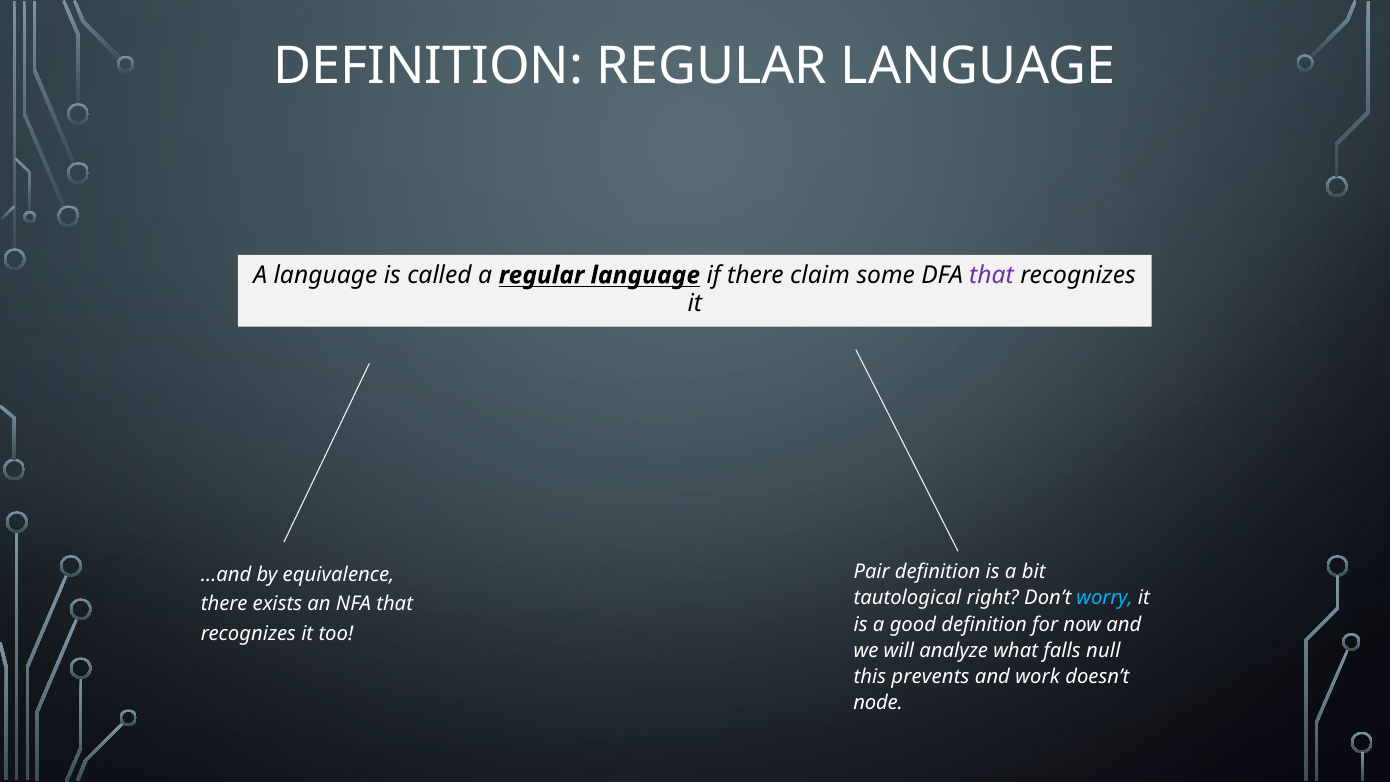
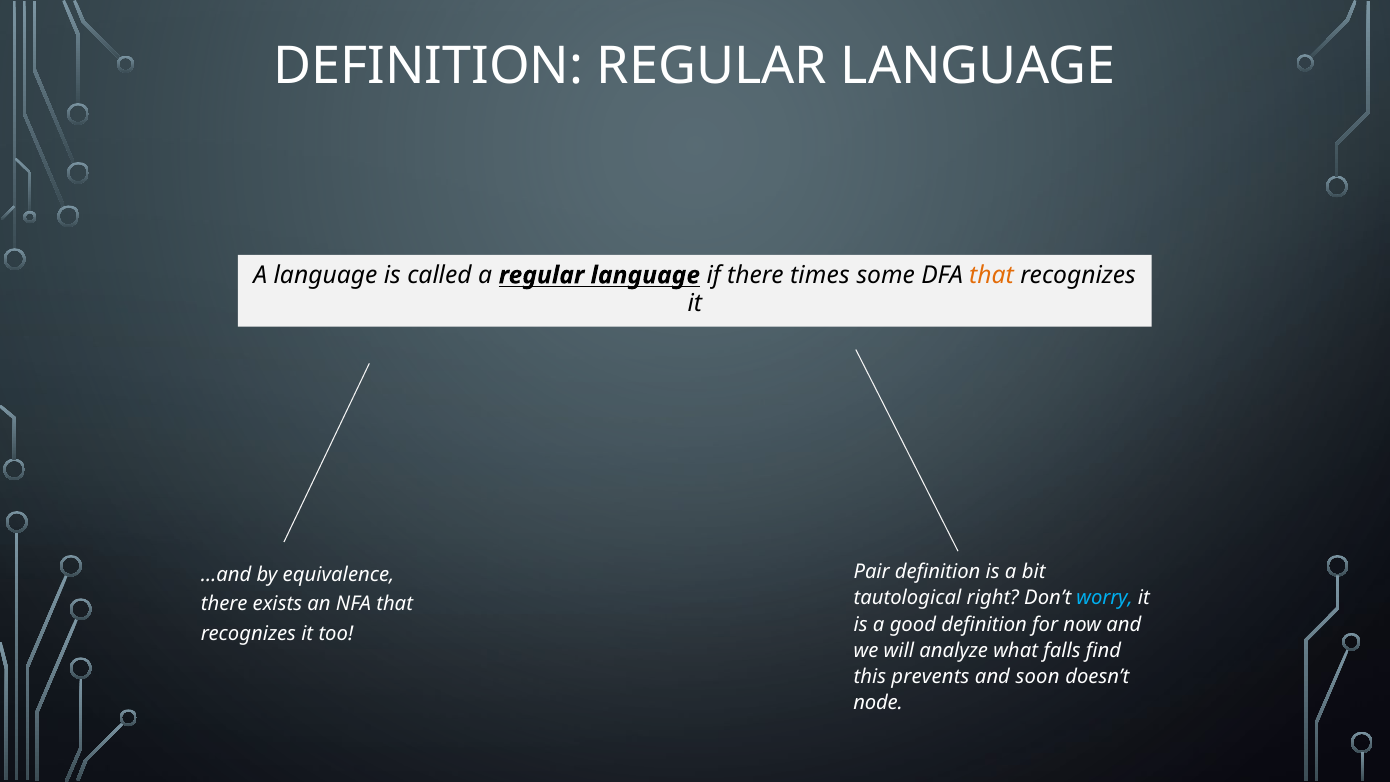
claim: claim -> times
that at (992, 275) colour: purple -> orange
null: null -> find
work: work -> soon
